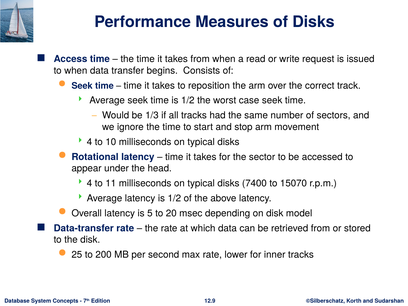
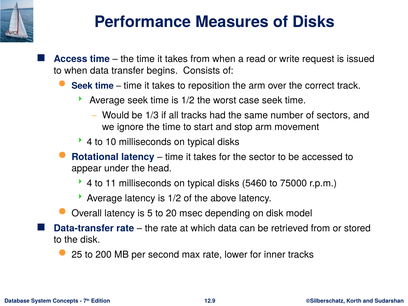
7400: 7400 -> 5460
15070: 15070 -> 75000
